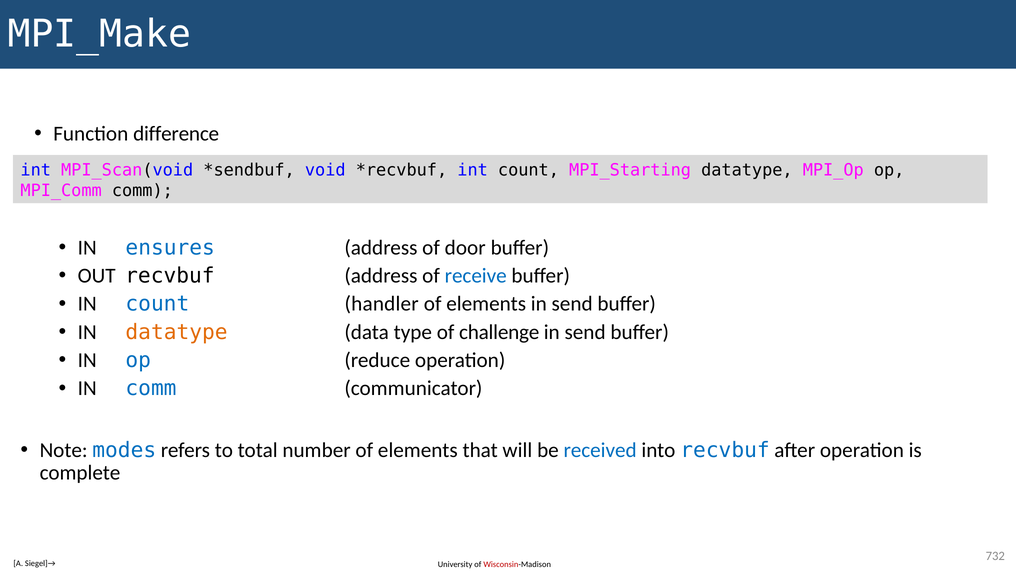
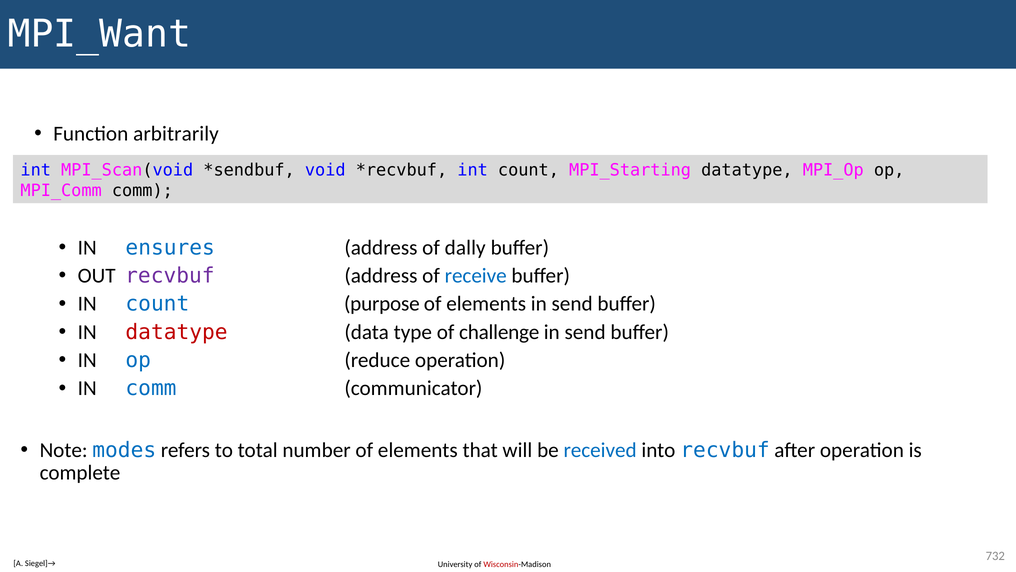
MPI_Make: MPI_Make -> MPI_Want
difference: difference -> arbitrarily
door: door -> dally
recvbuf at (170, 276) colour: black -> purple
handler: handler -> purpose
datatype at (177, 332) colour: orange -> red
